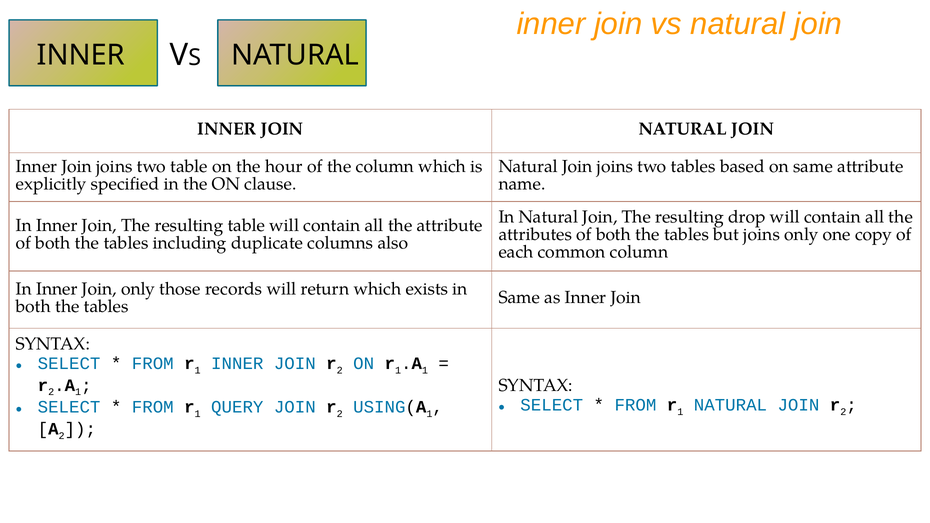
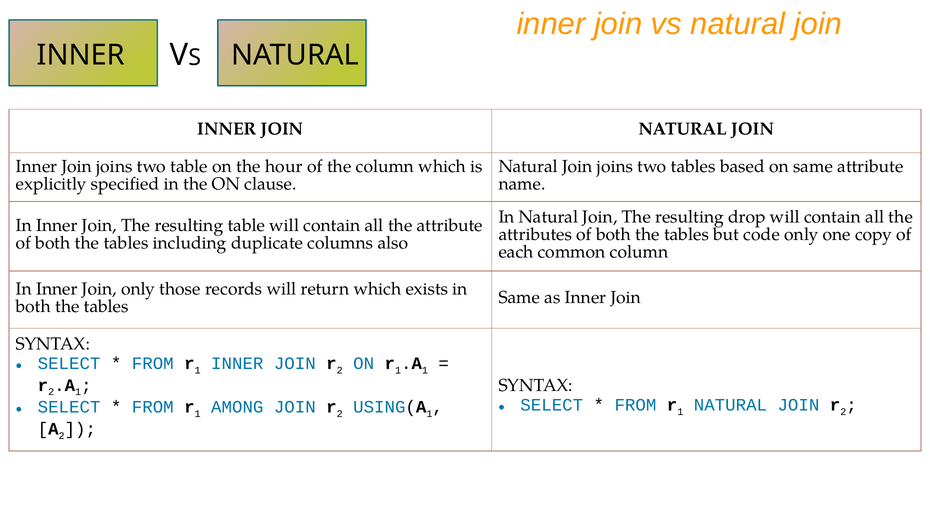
but joins: joins -> code
QUERY: QUERY -> AMONG
